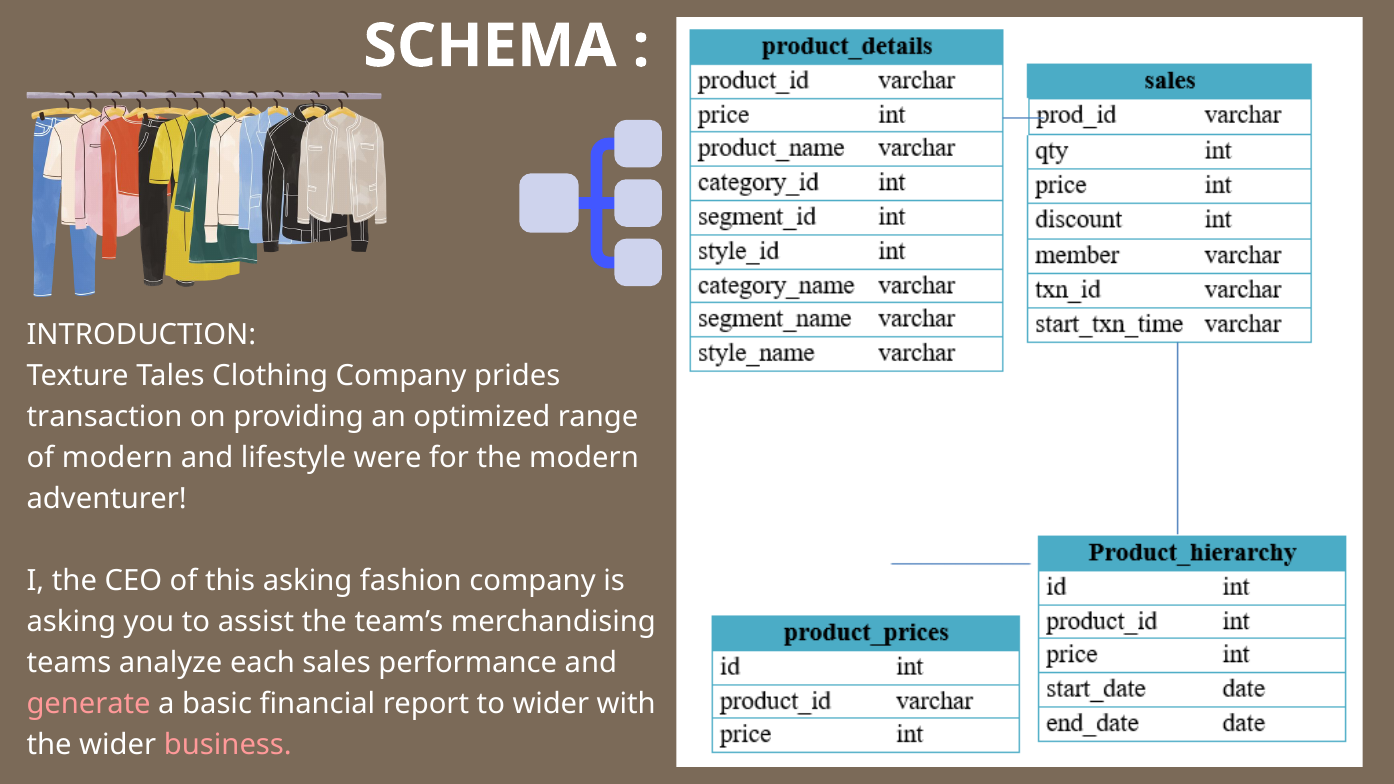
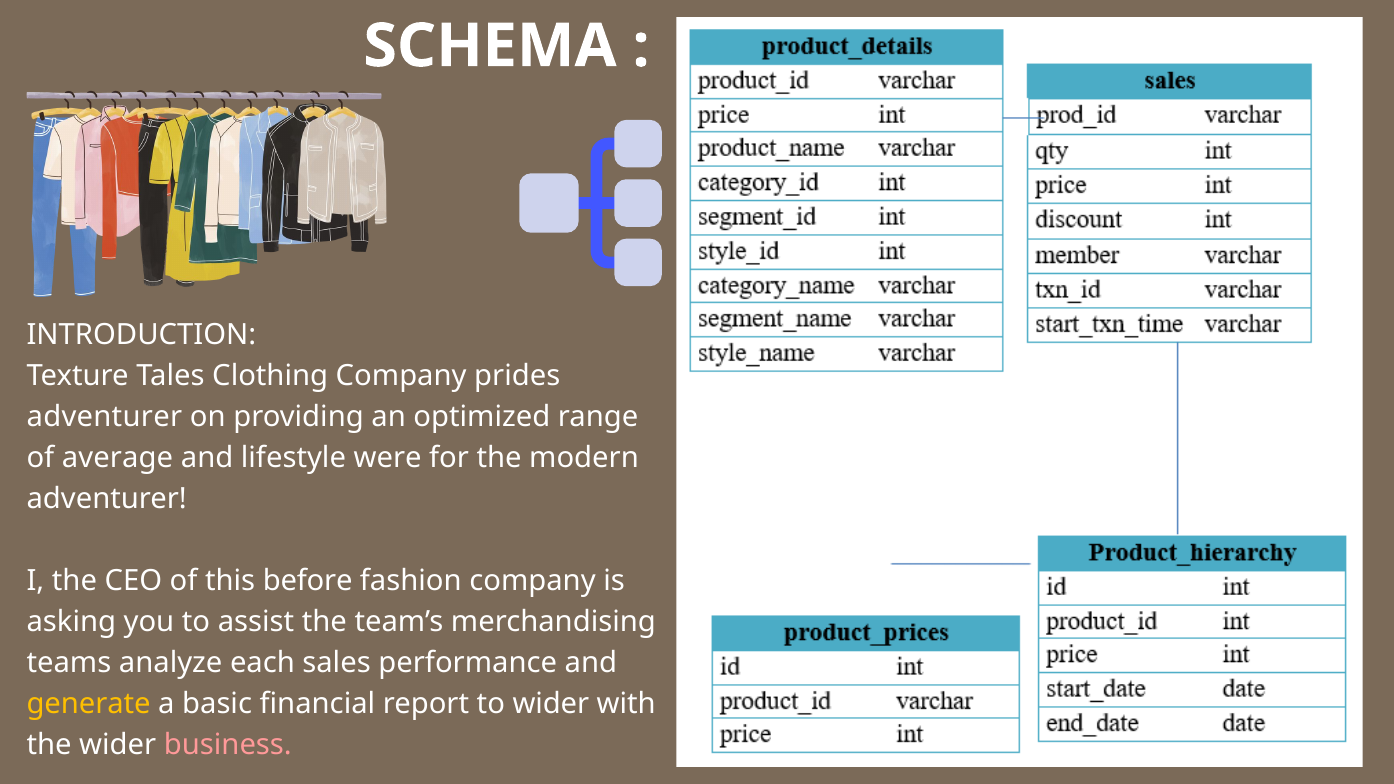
transaction at (104, 417): transaction -> adventurer
of modern: modern -> average
this asking: asking -> before
generate colour: pink -> yellow
